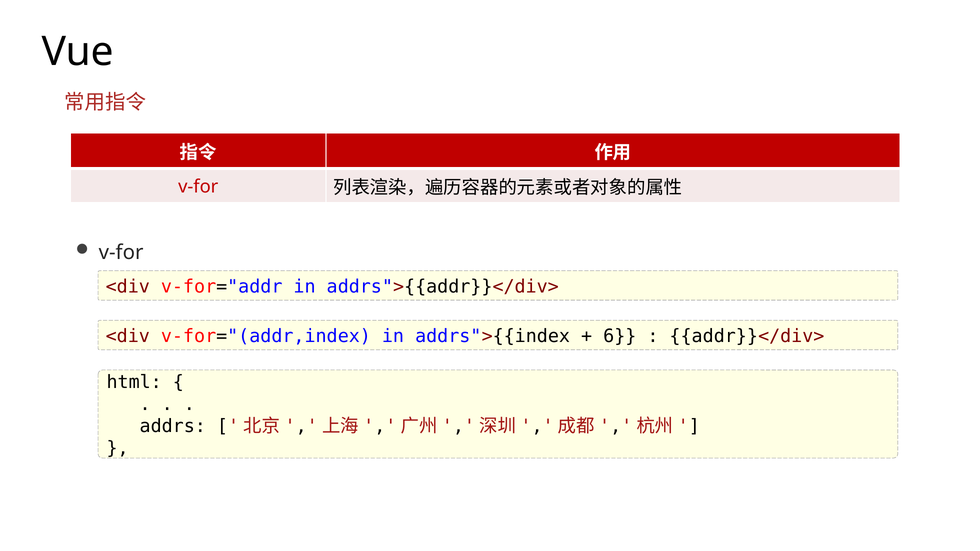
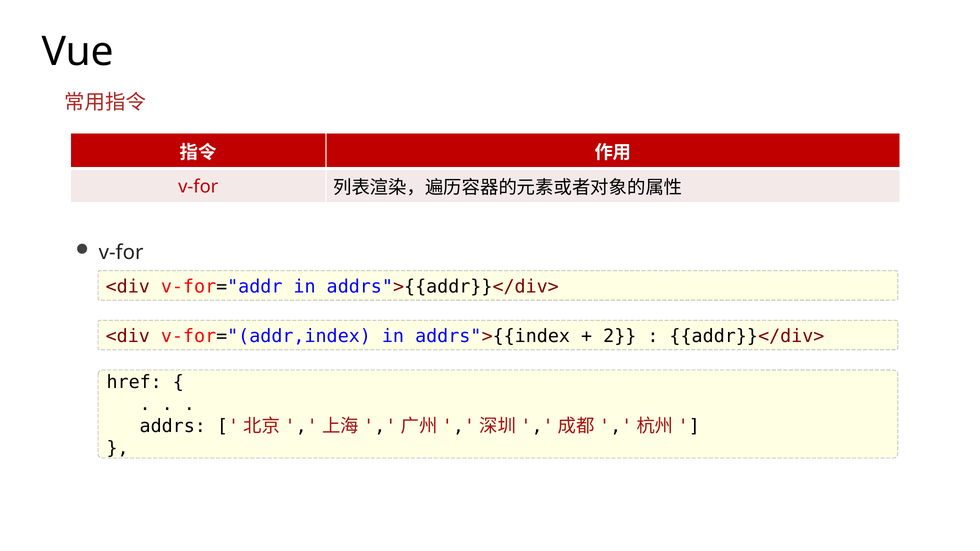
6: 6 -> 2
html: html -> href
